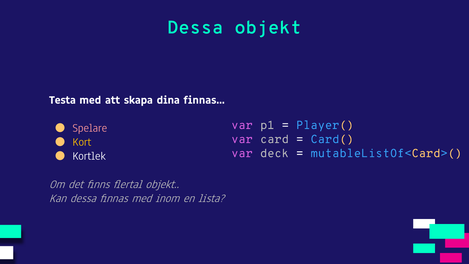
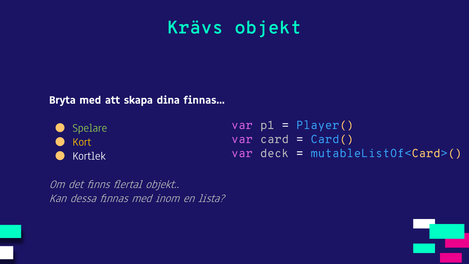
Dessa at (195, 27): Dessa -> Krävs
Testa: Testa -> Bryta
Spelare colour: pink -> light green
